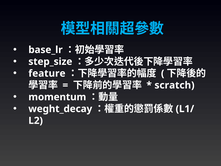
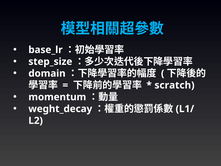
feature: feature -> domain
